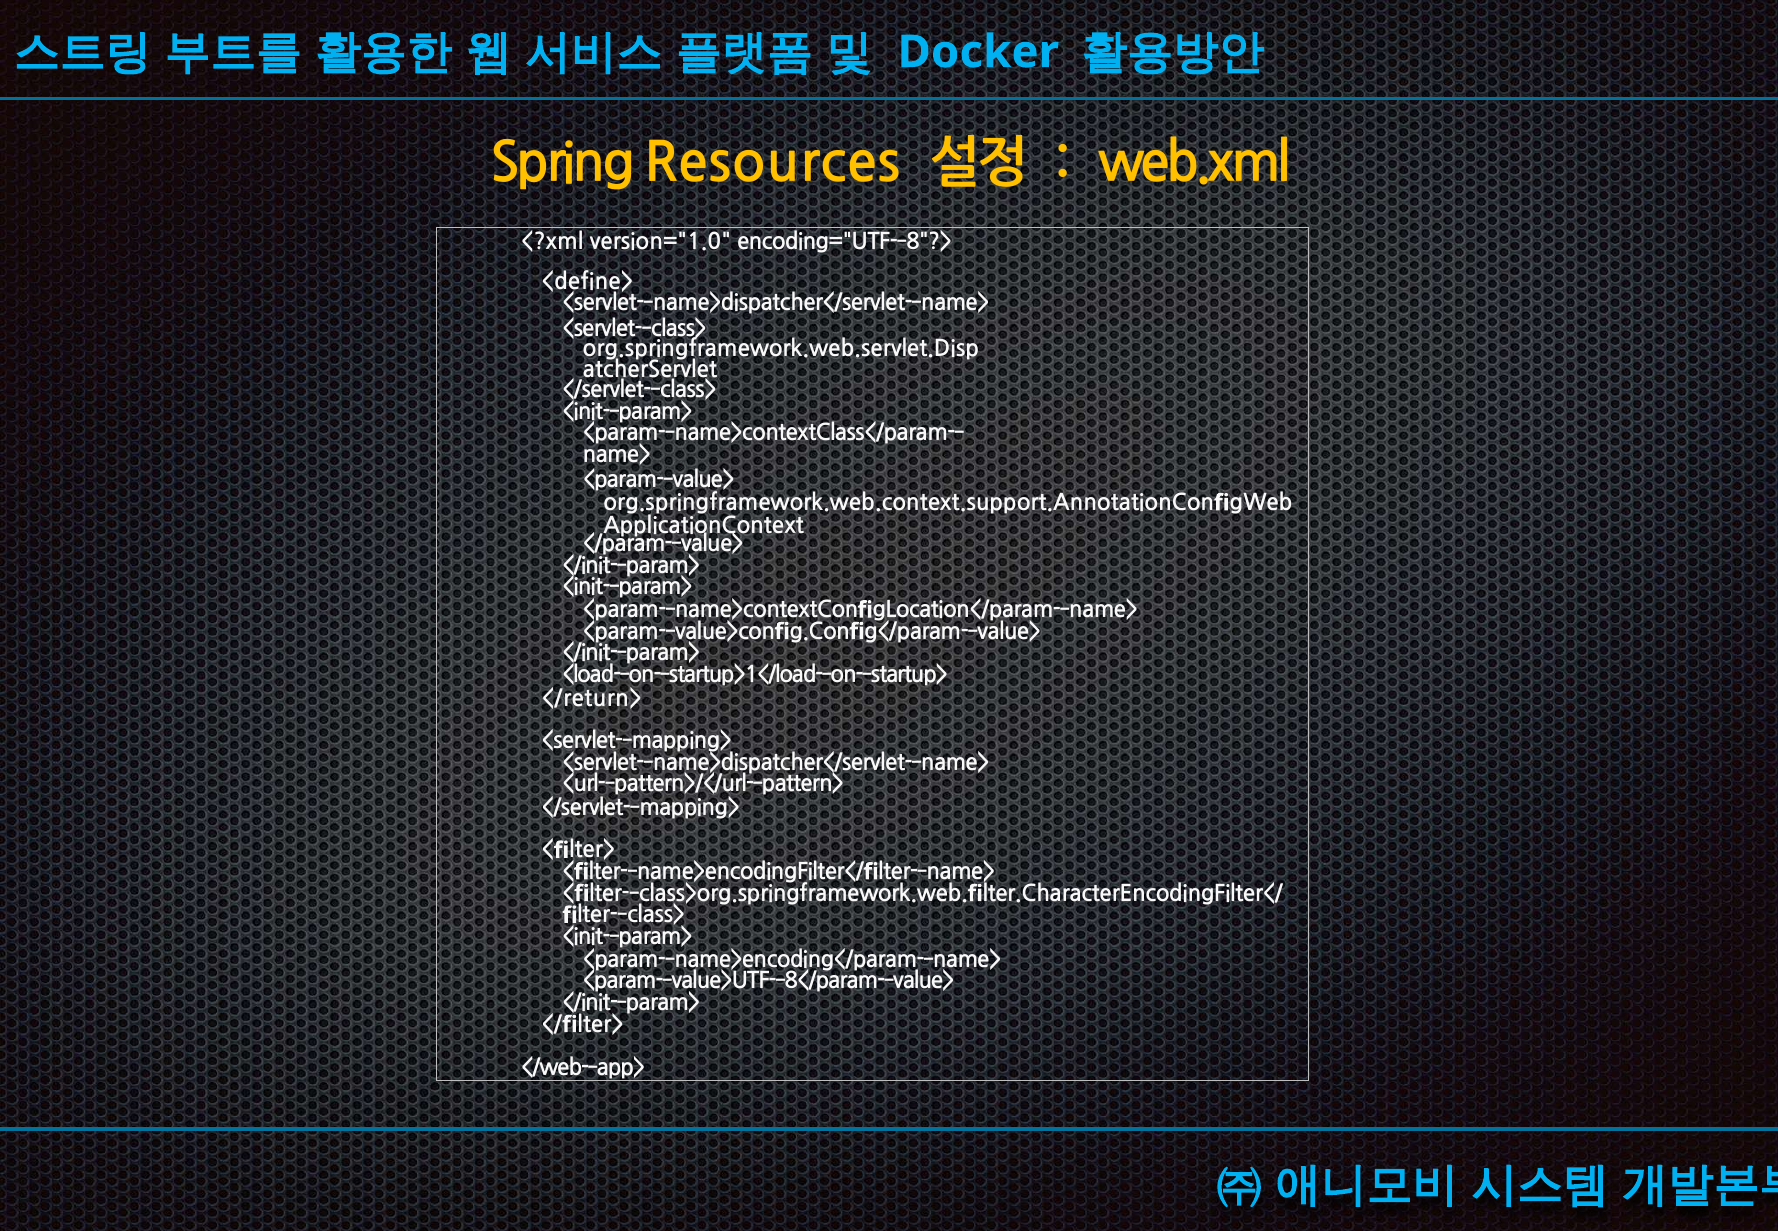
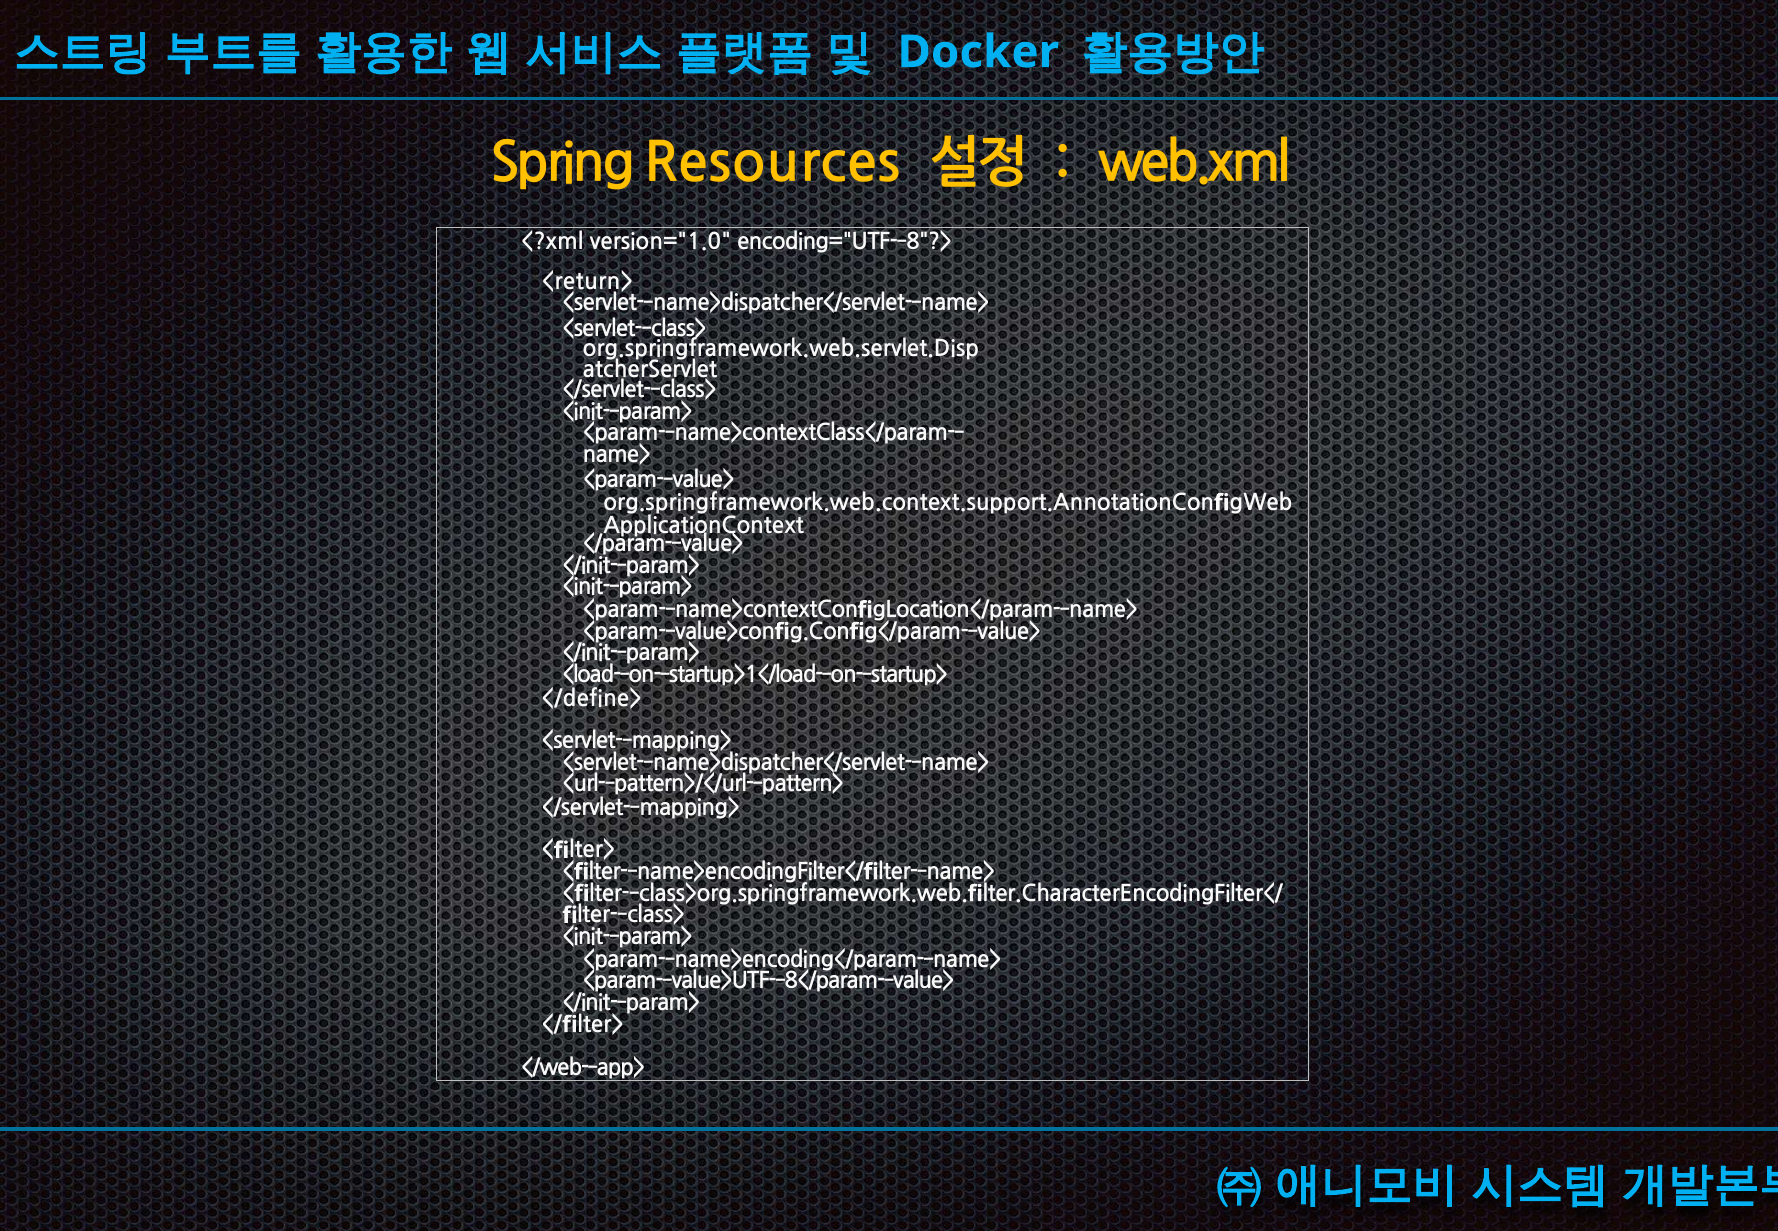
<define>: <define> -> <return>
</return>: </return> -> </define>
